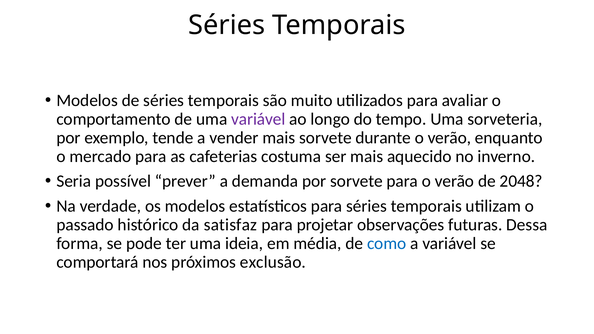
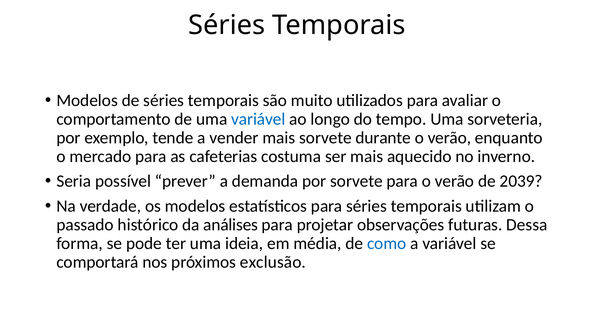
variável at (258, 119) colour: purple -> blue
2048: 2048 -> 2039
satisfaz: satisfaz -> análises
